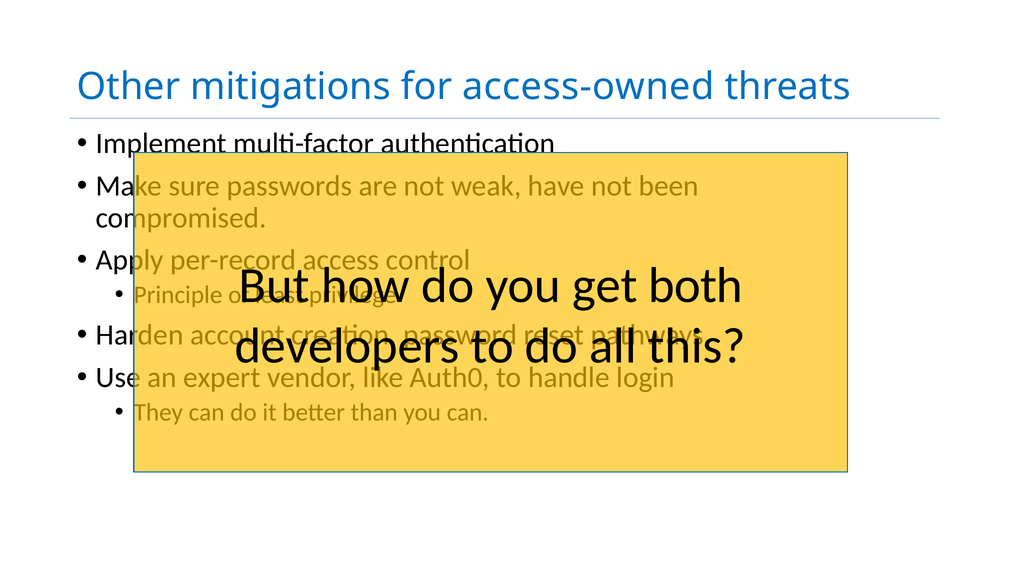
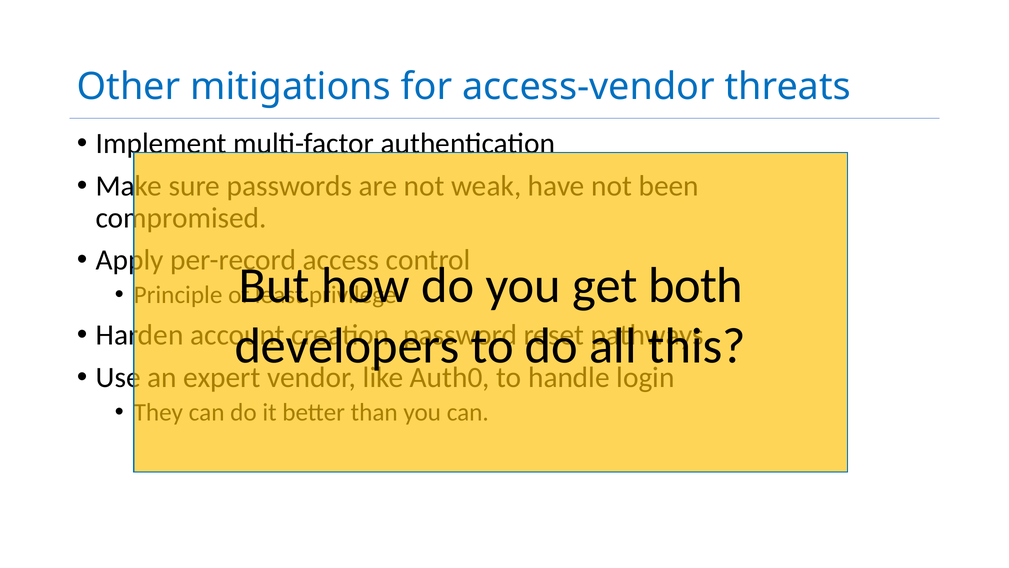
access-owned: access-owned -> access-vendor
